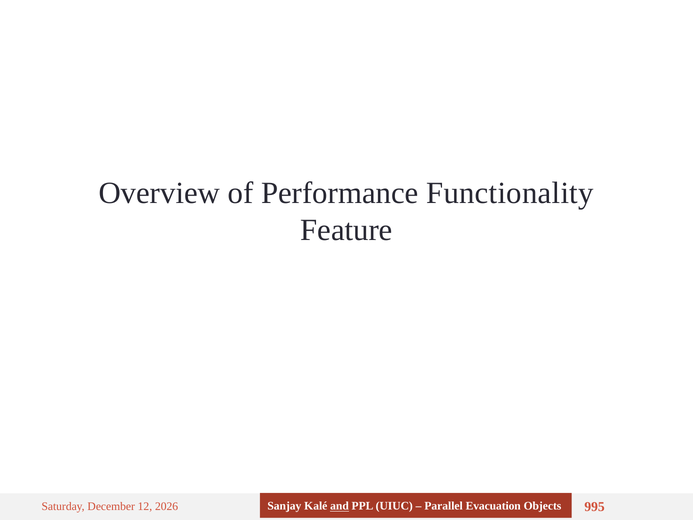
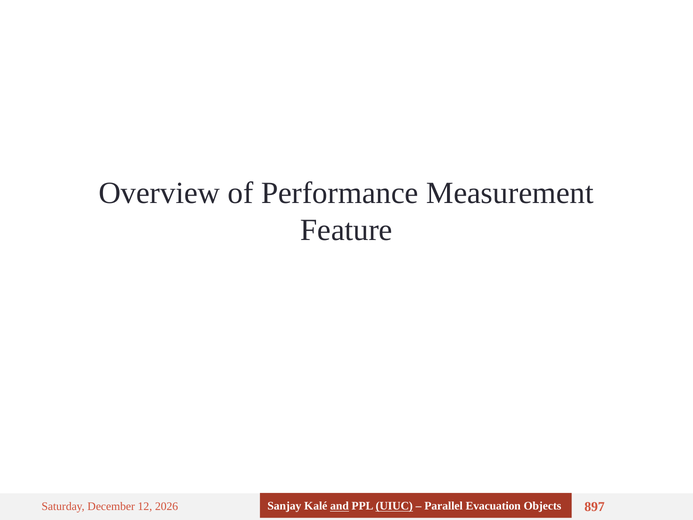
Functionality: Functionality -> Measurement
UIUC underline: none -> present
995: 995 -> 897
